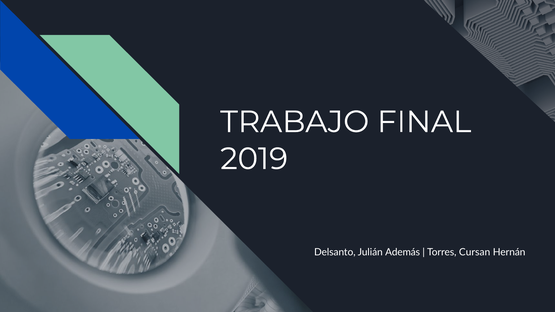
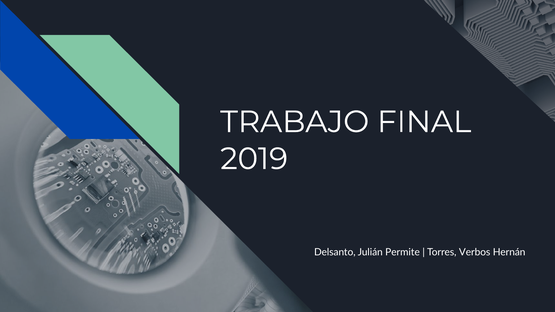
Además: Además -> Permite
Cursan: Cursan -> Verbos
